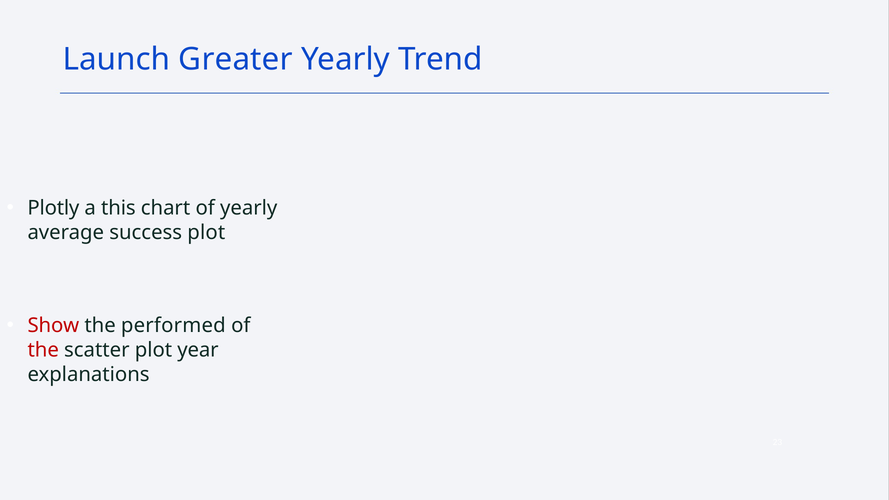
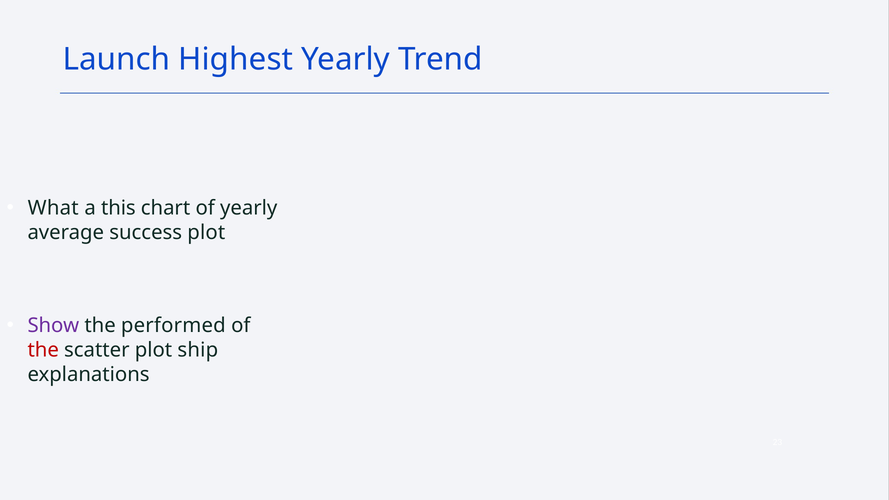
Greater: Greater -> Highest
Plotly: Plotly -> What
Show colour: red -> purple
year: year -> ship
